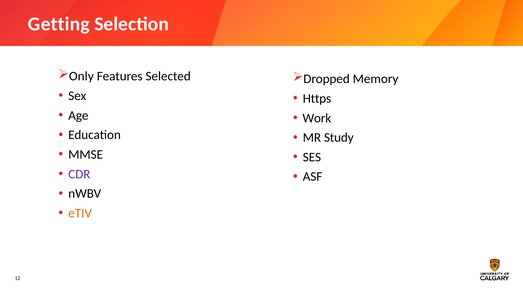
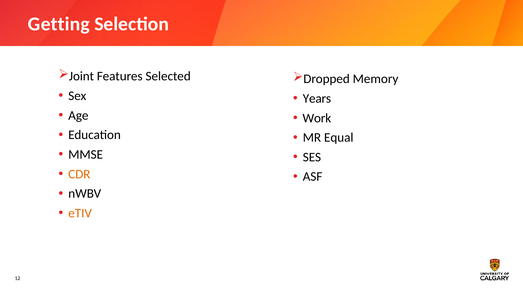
Only: Only -> Joint
Https: Https -> Years
Study: Study -> Equal
CDR colour: purple -> orange
